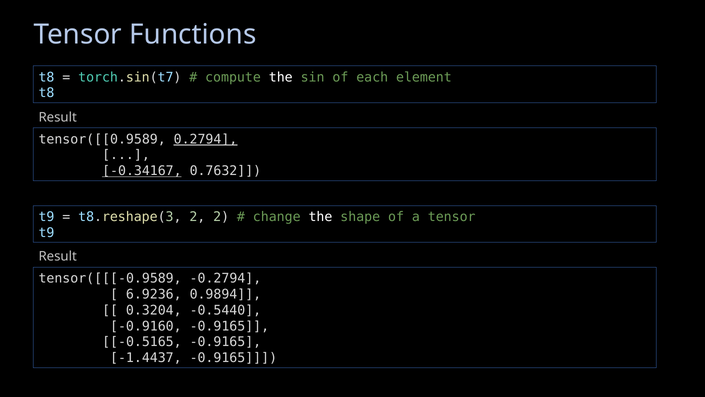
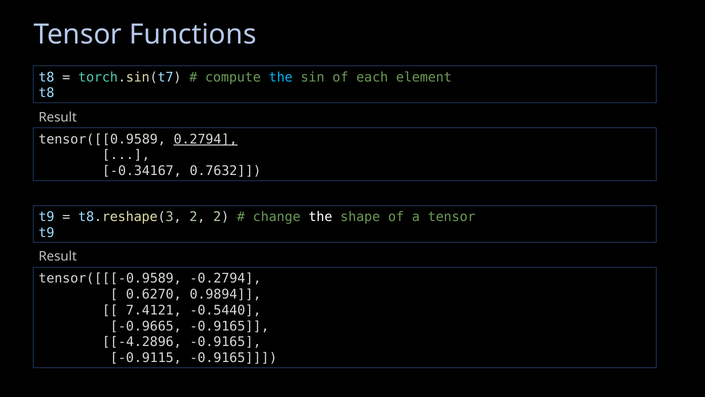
the at (281, 77) colour: white -> light blue
-0.34167 underline: present -> none
6.9236: 6.9236 -> 0.6270
0.3204: 0.3204 -> 7.4121
-0.9160: -0.9160 -> -0.9665
-0.5165: -0.5165 -> -4.2896
-1.4437: -1.4437 -> -0.9115
